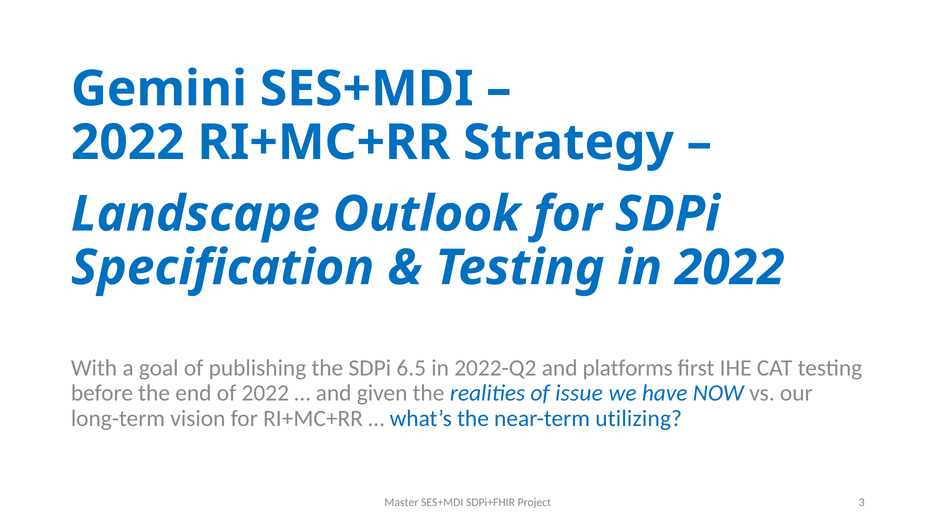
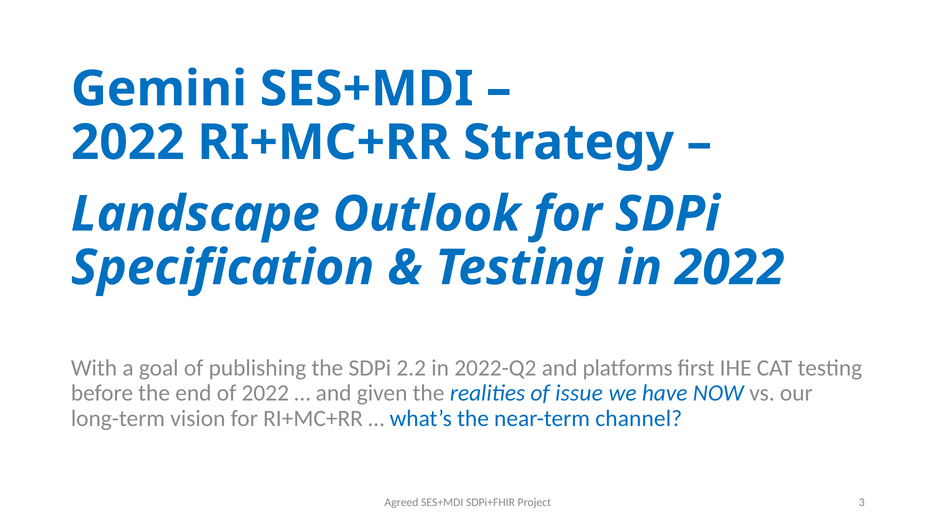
6.5: 6.5 -> 2.2
utilizing: utilizing -> channel
Master: Master -> Agreed
